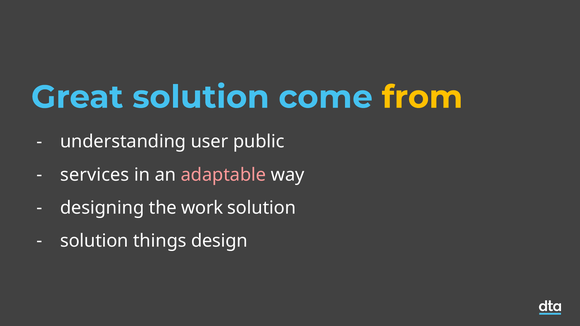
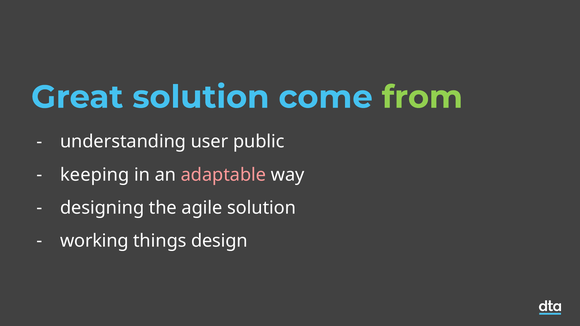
from colour: yellow -> light green
services: services -> keeping
work: work -> agile
solution at (94, 241): solution -> working
